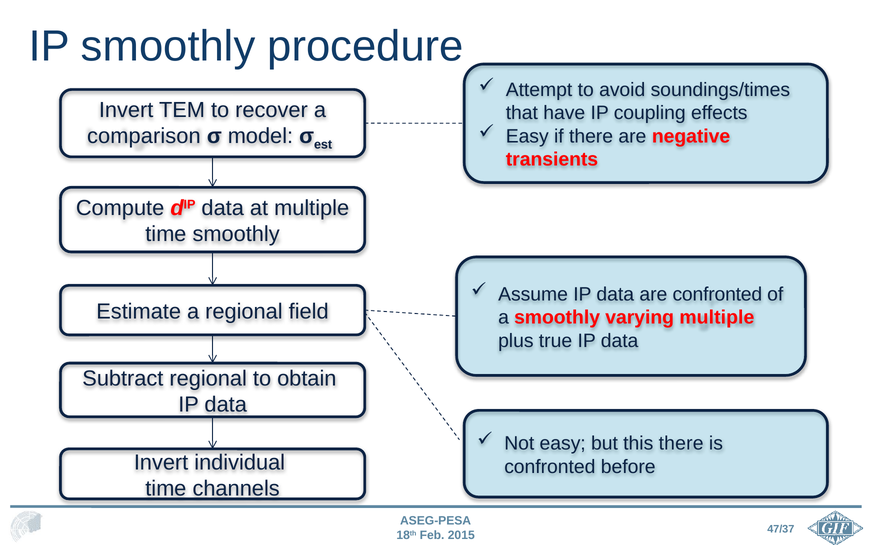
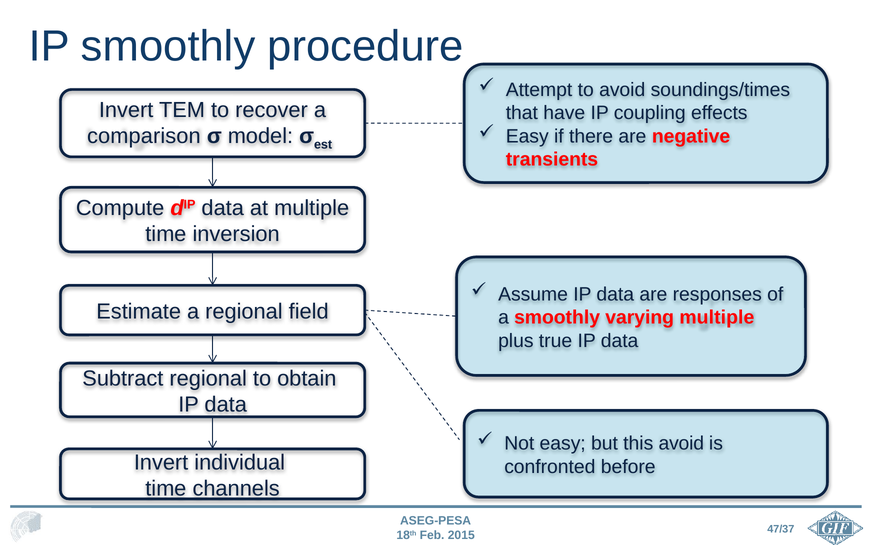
time smoothly: smoothly -> inversion
are confronted: confronted -> responses
this there: there -> avoid
